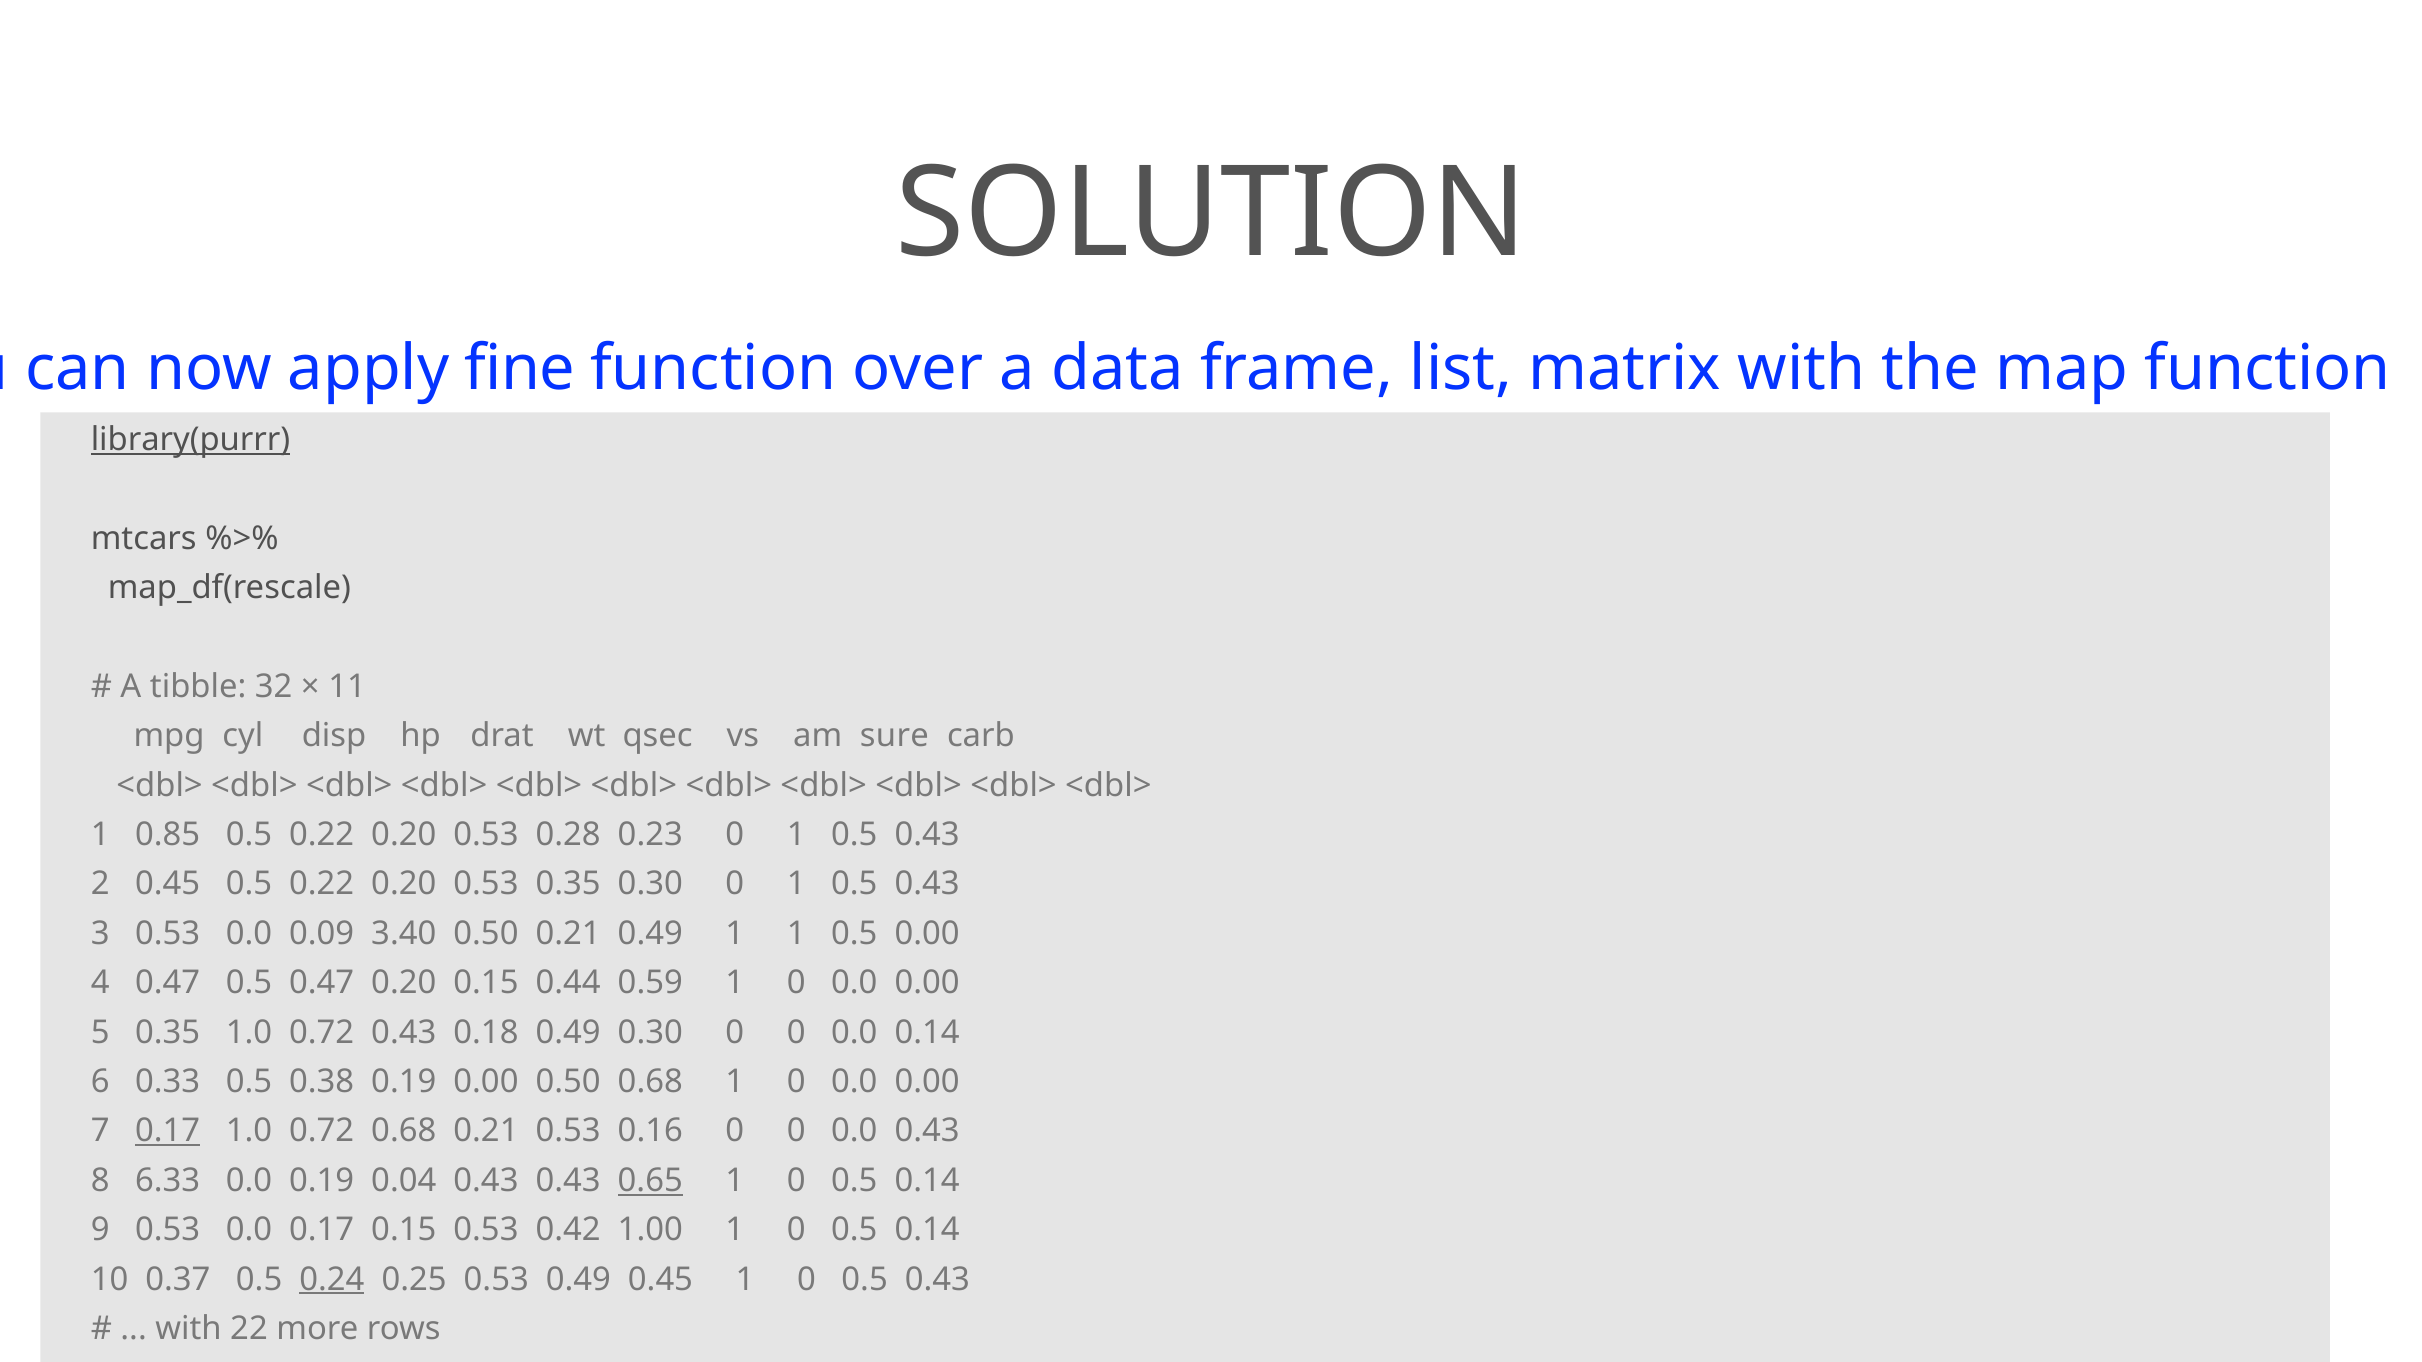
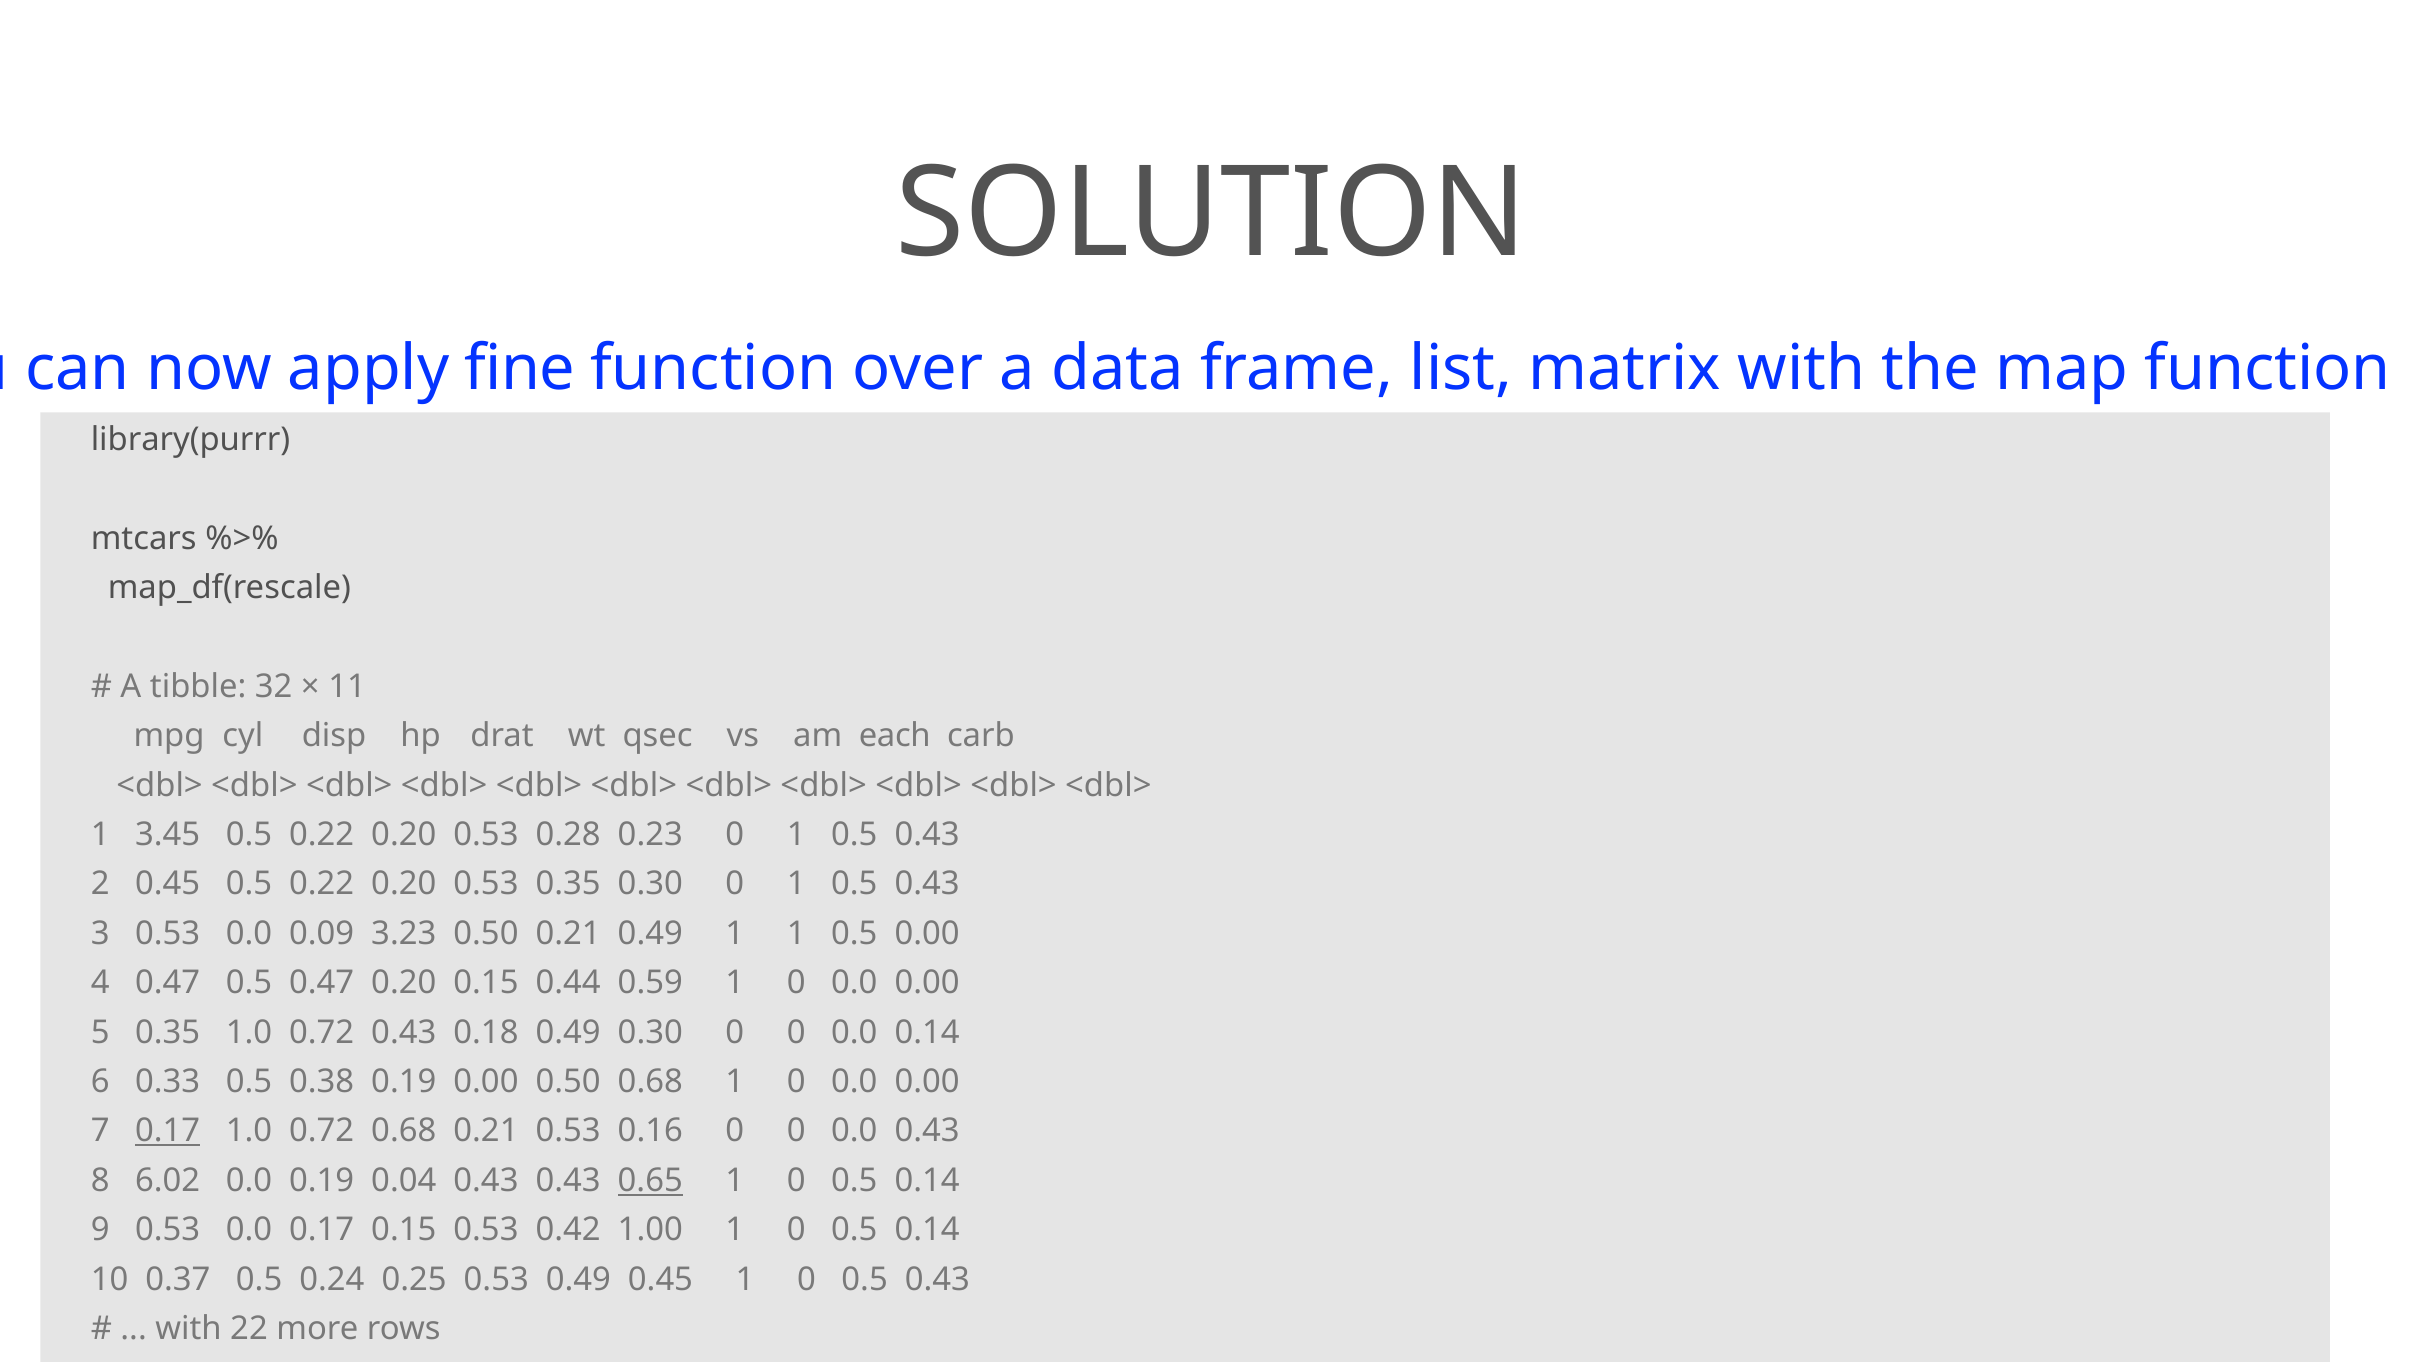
library(purrr underline: present -> none
sure: sure -> each
0.85: 0.85 -> 3.45
3.40: 3.40 -> 3.23
6.33: 6.33 -> 6.02
0.24 underline: present -> none
